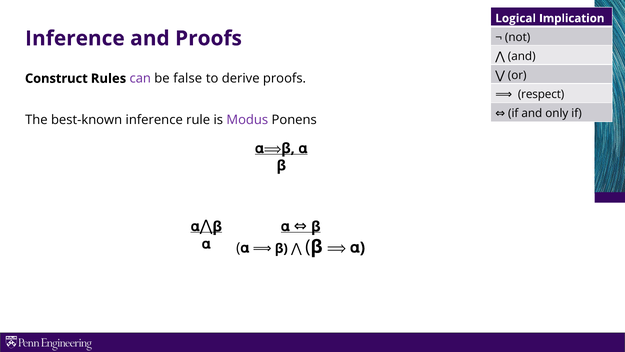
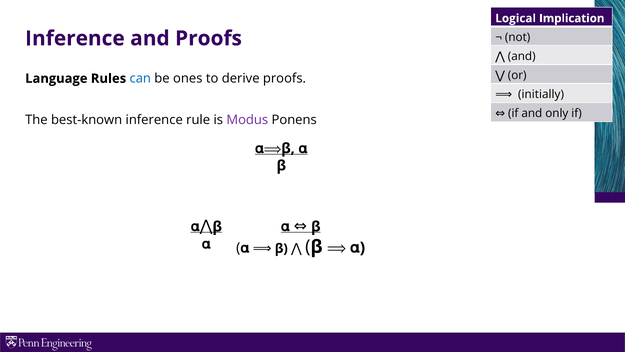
Construct: Construct -> Language
can colour: purple -> blue
false: false -> ones
respect: respect -> initially
